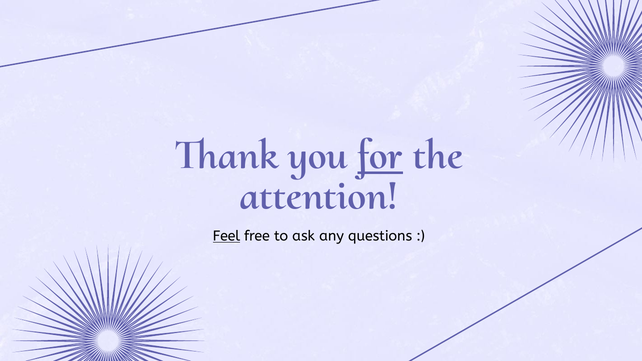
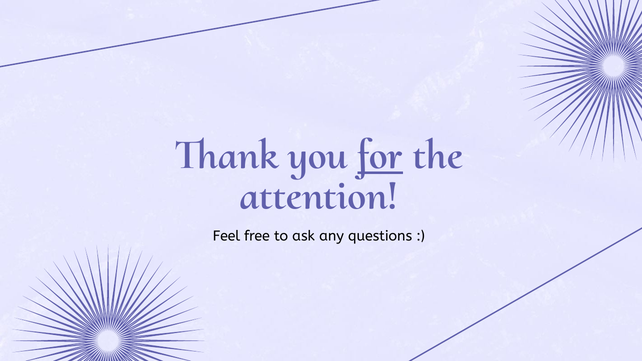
Feel underline: present -> none
